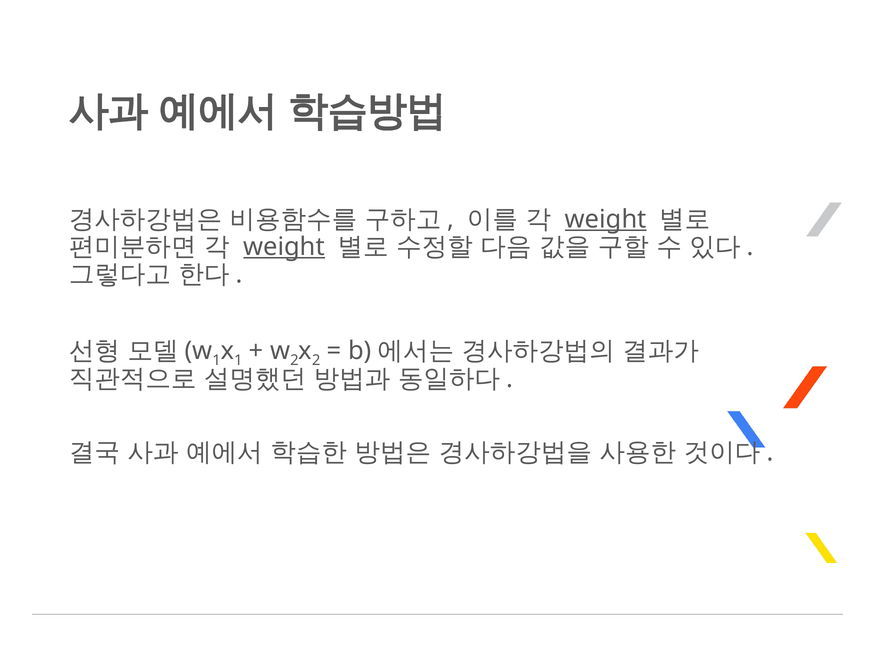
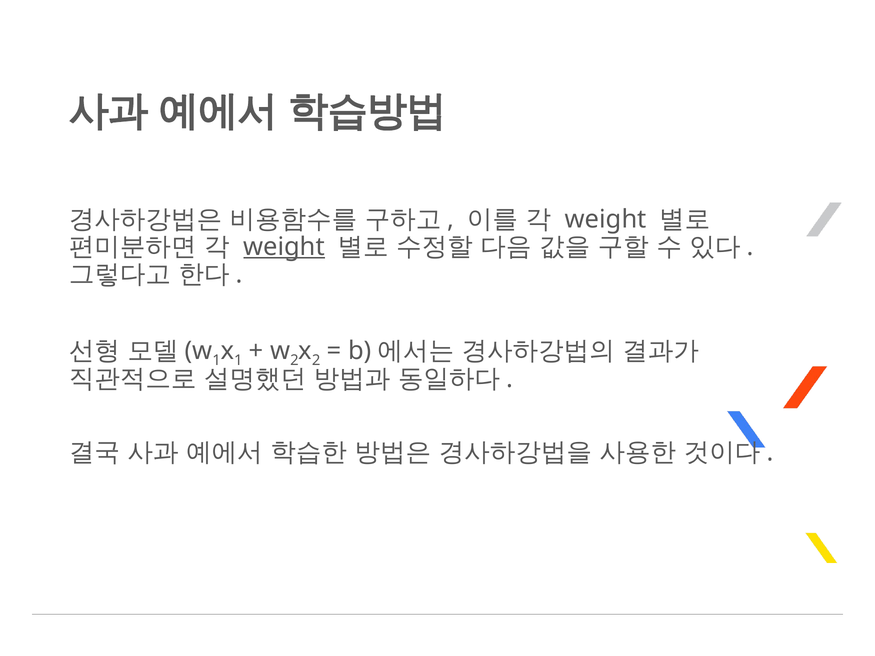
weight at (606, 219) underline: present -> none
